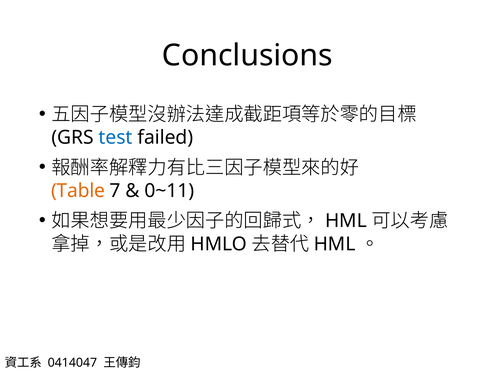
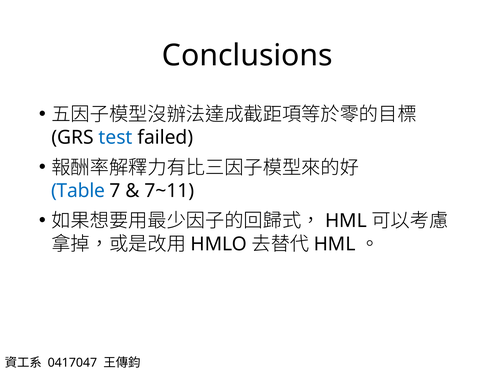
Table colour: orange -> blue
0~11: 0~11 -> 7~11
0414047: 0414047 -> 0417047
